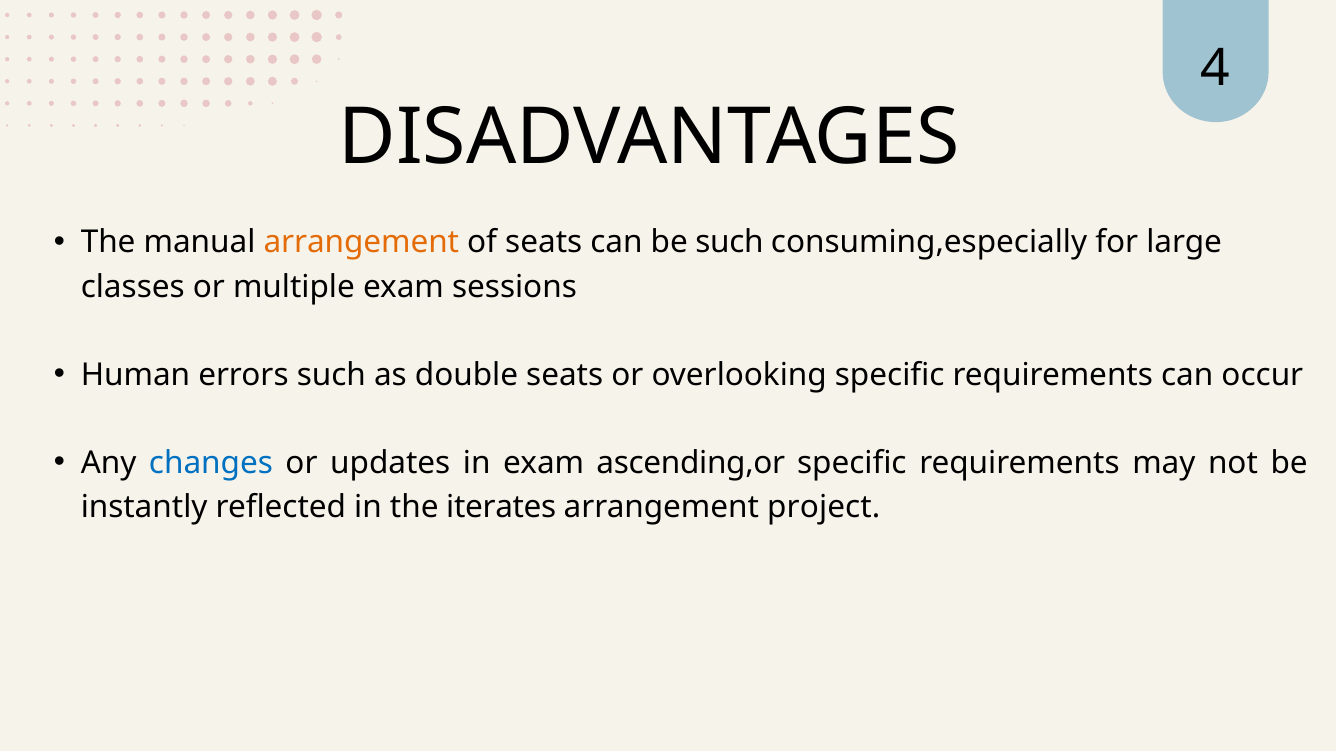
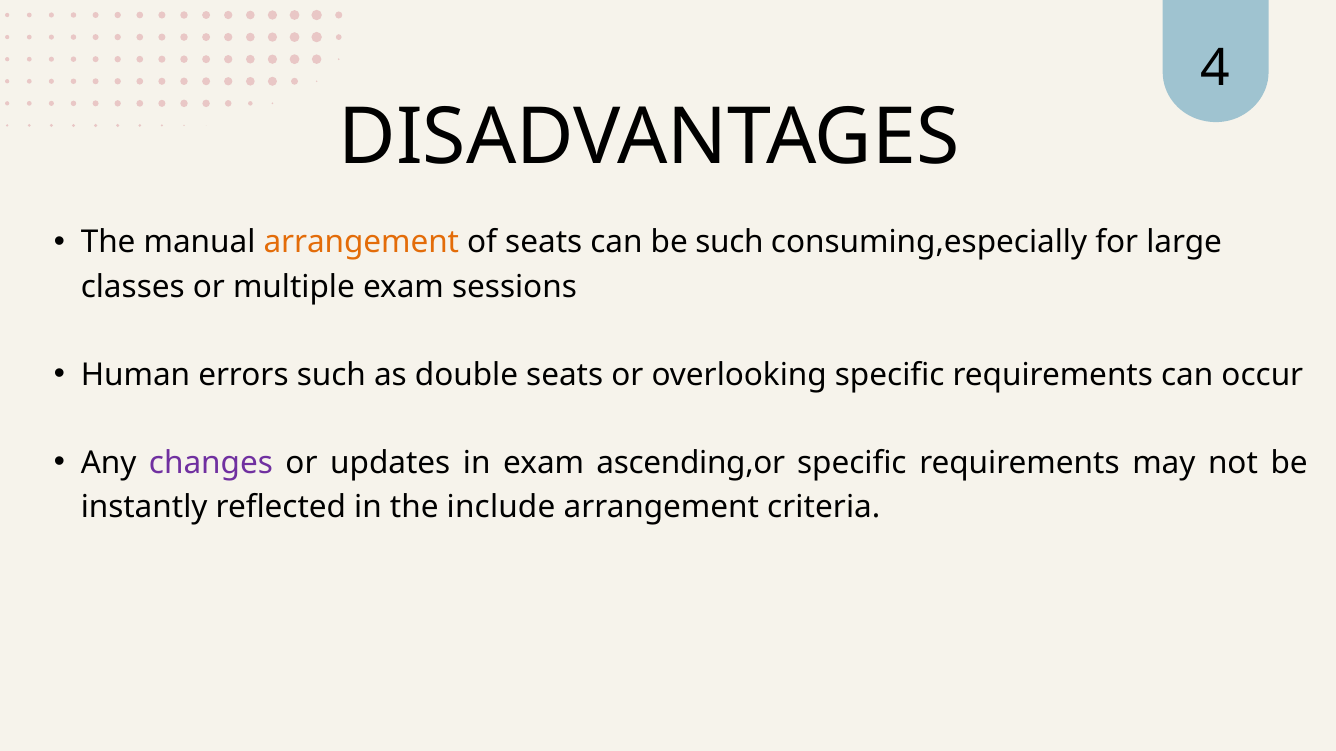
changes colour: blue -> purple
iterates: iterates -> include
project: project -> criteria
